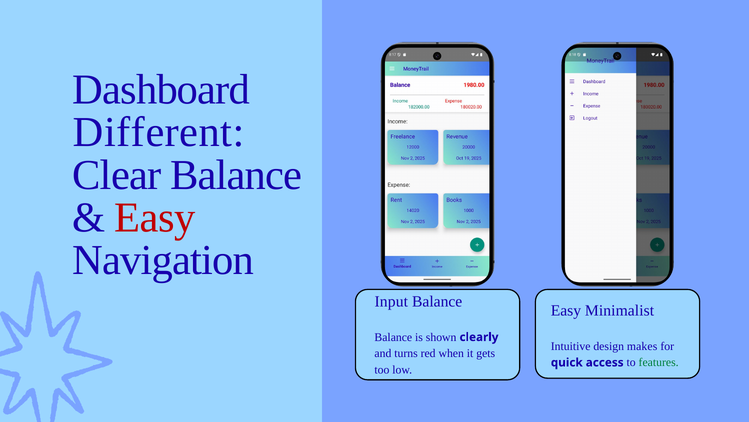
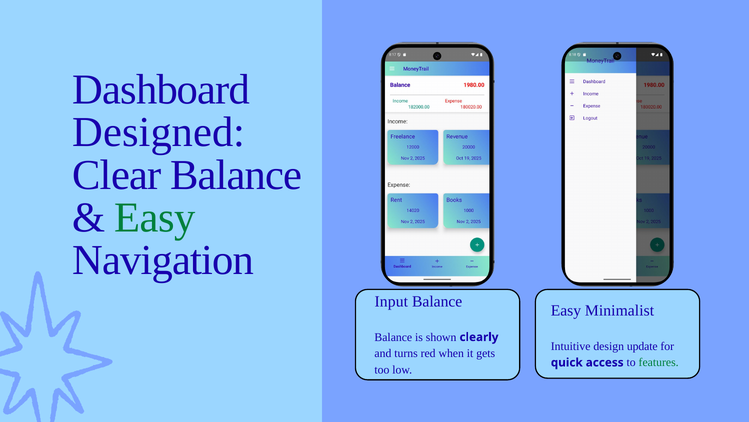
Different: Different -> Designed
Easy at (155, 217) colour: red -> green
makes: makes -> update
